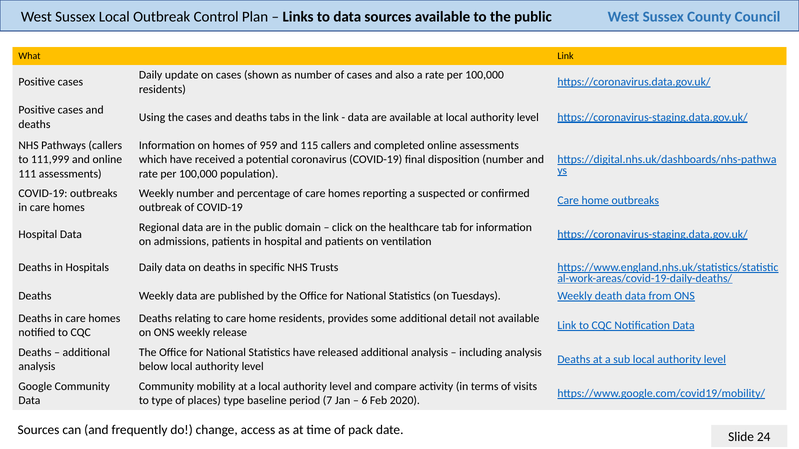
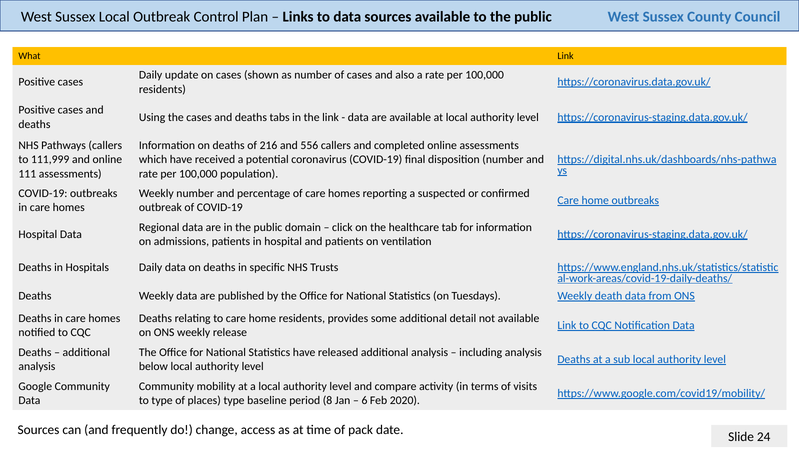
Information on homes: homes -> deaths
959: 959 -> 216
115: 115 -> 556
7: 7 -> 8
